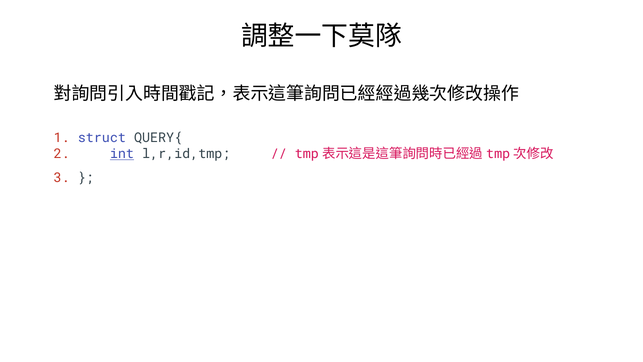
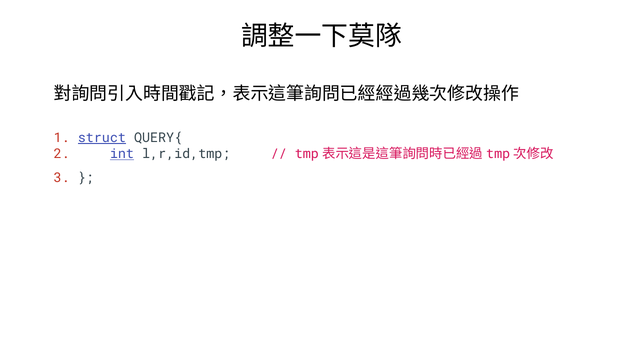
struct underline: none -> present
